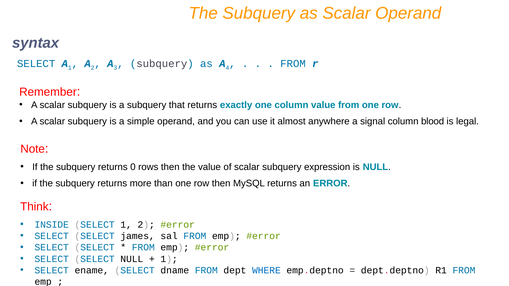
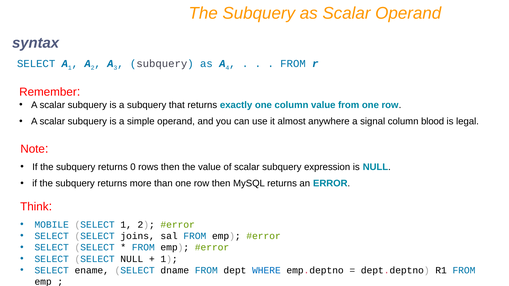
INSIDE: INSIDE -> MOBILE
james: james -> joins
